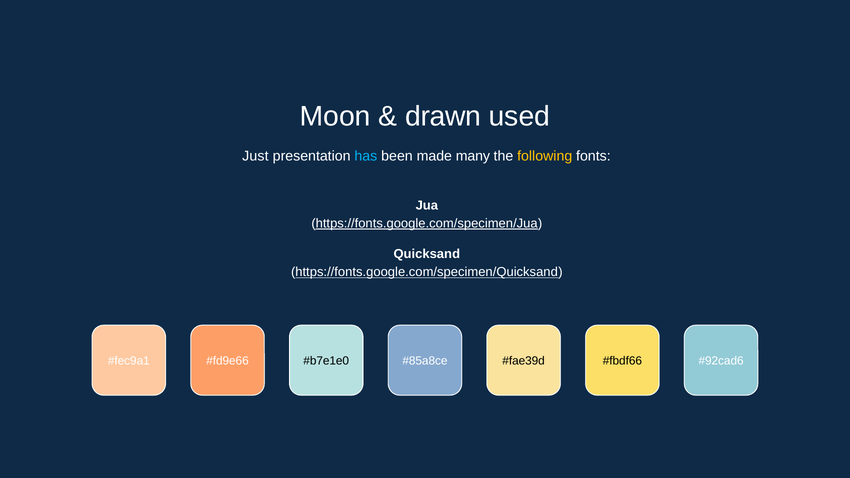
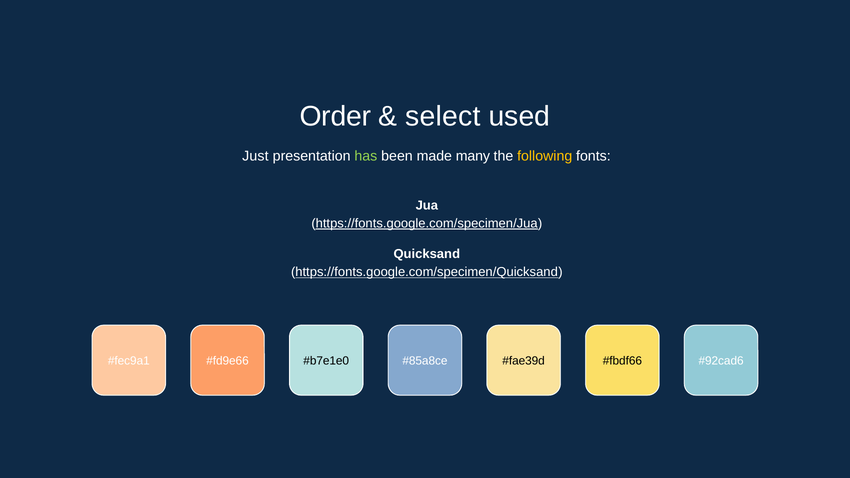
Moon: Moon -> Order
drawn: drawn -> select
has colour: light blue -> light green
